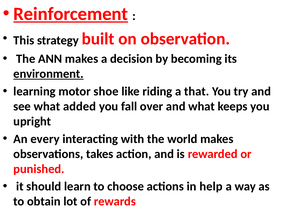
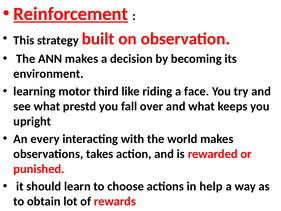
environment underline: present -> none
shoe: shoe -> third
that: that -> face
added: added -> prestd
